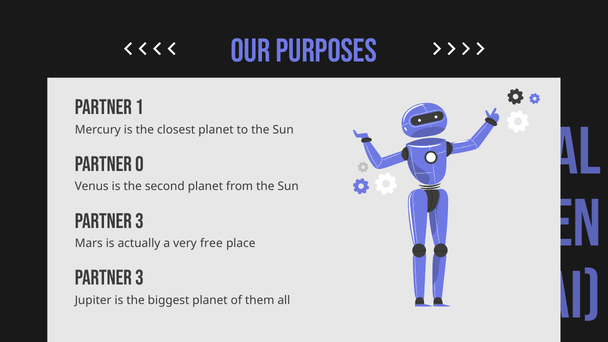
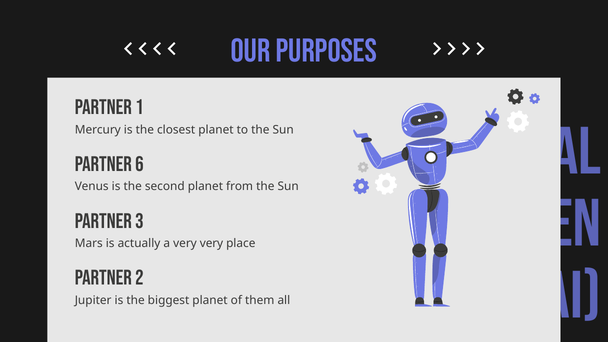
0: 0 -> 6
very free: free -> very
3 at (139, 278): 3 -> 2
